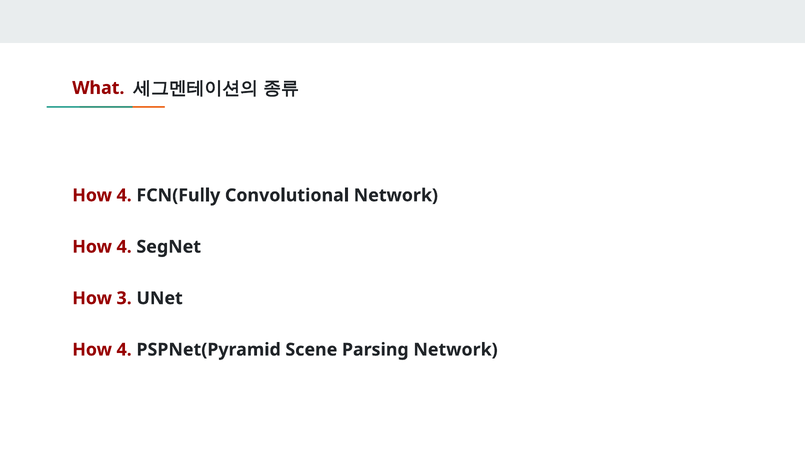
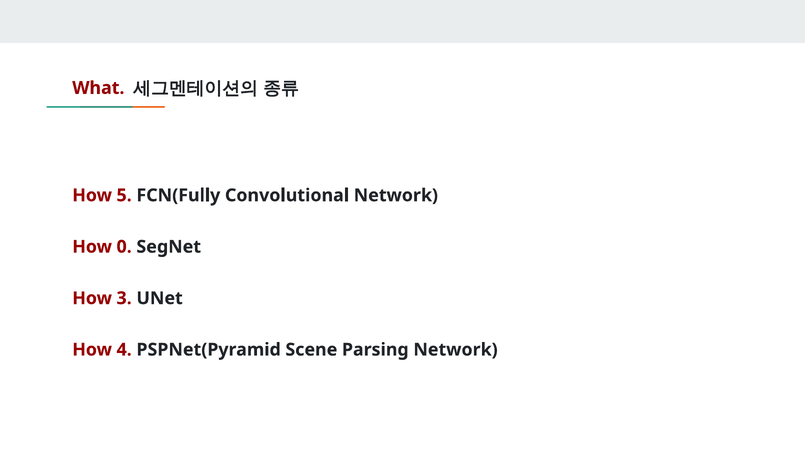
4 at (124, 195): 4 -> 5
4 at (124, 247): 4 -> 0
